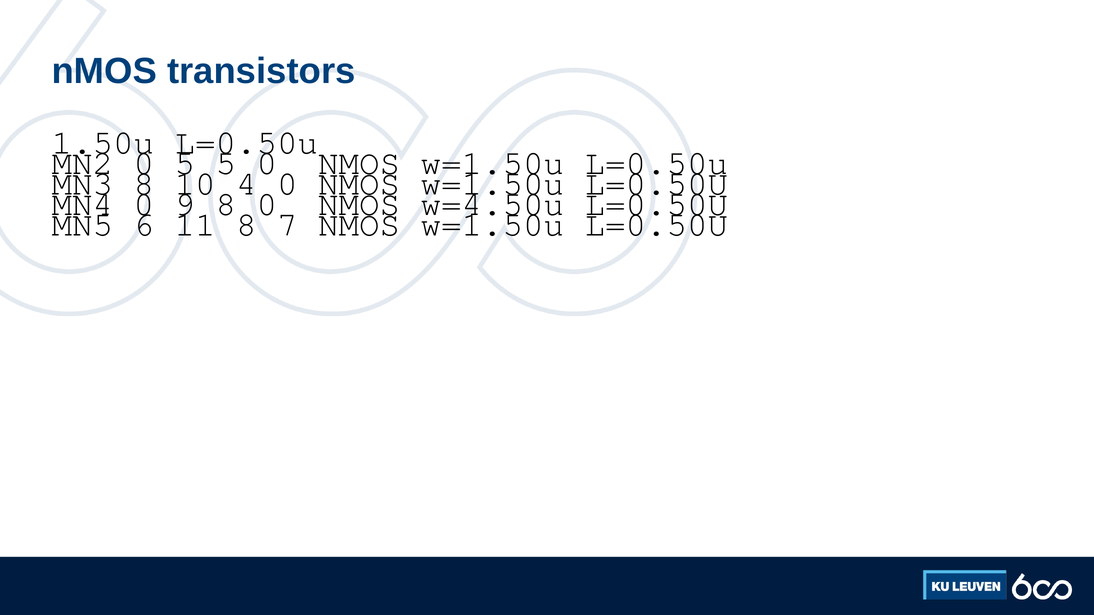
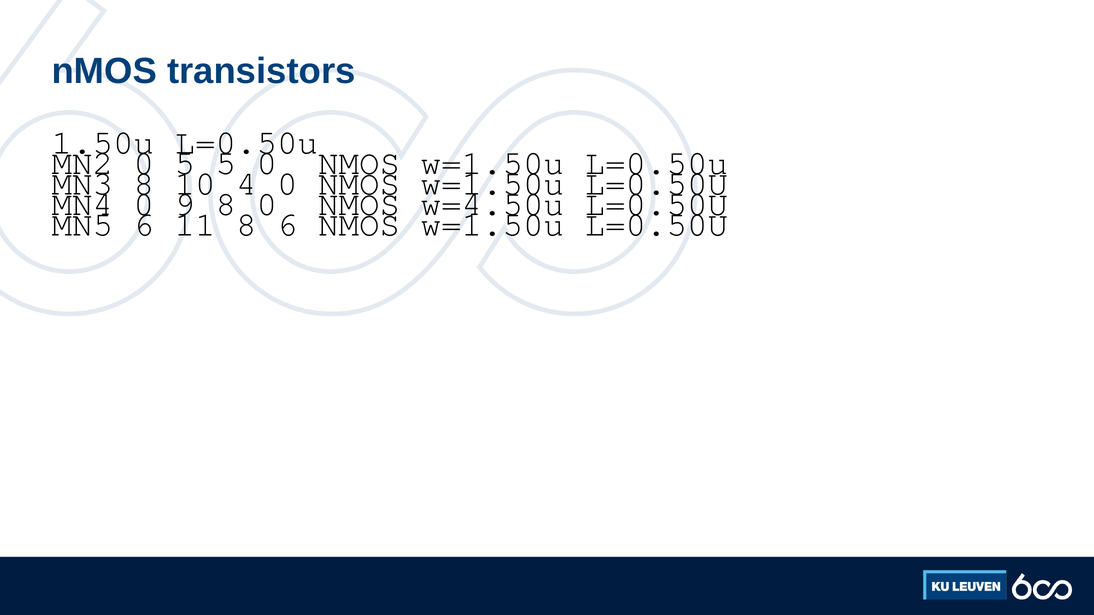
8 7: 7 -> 6
